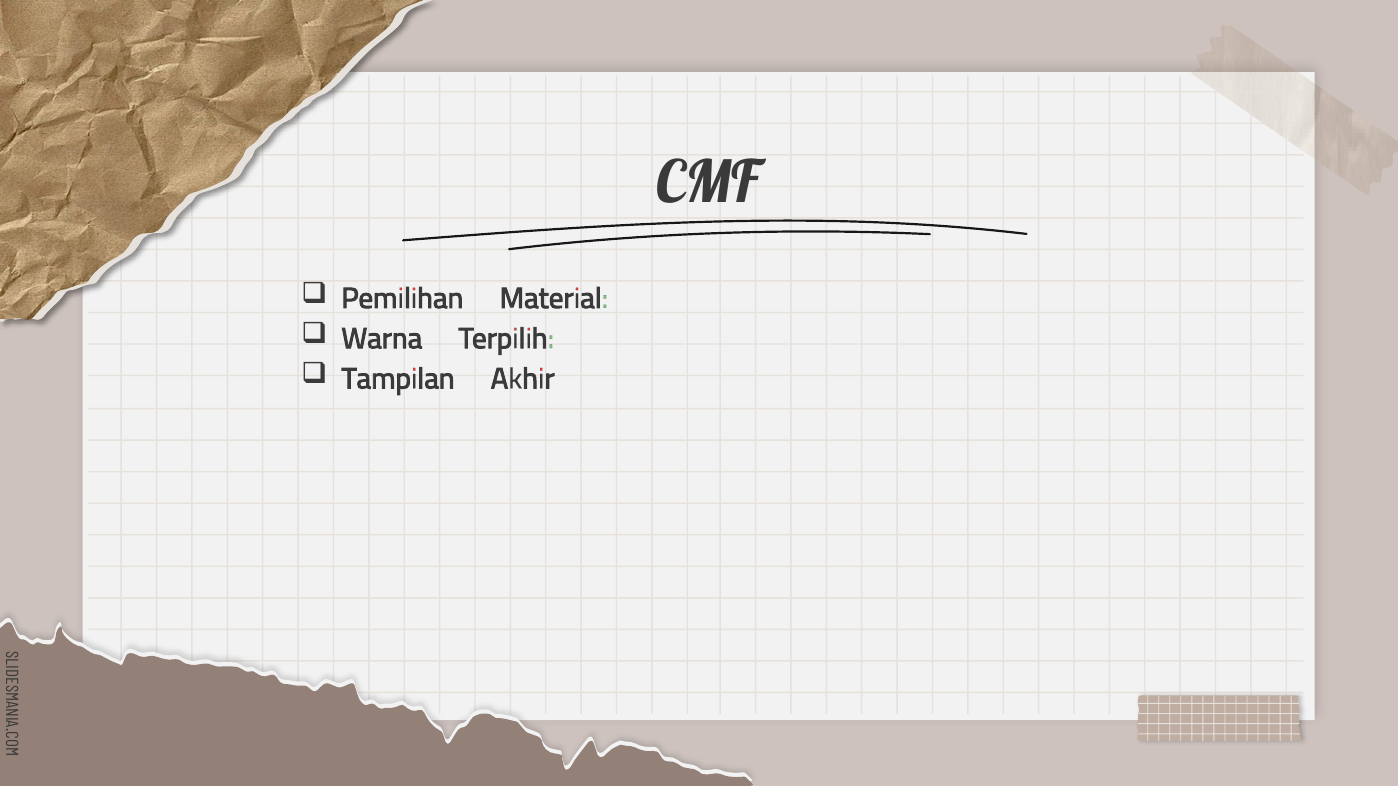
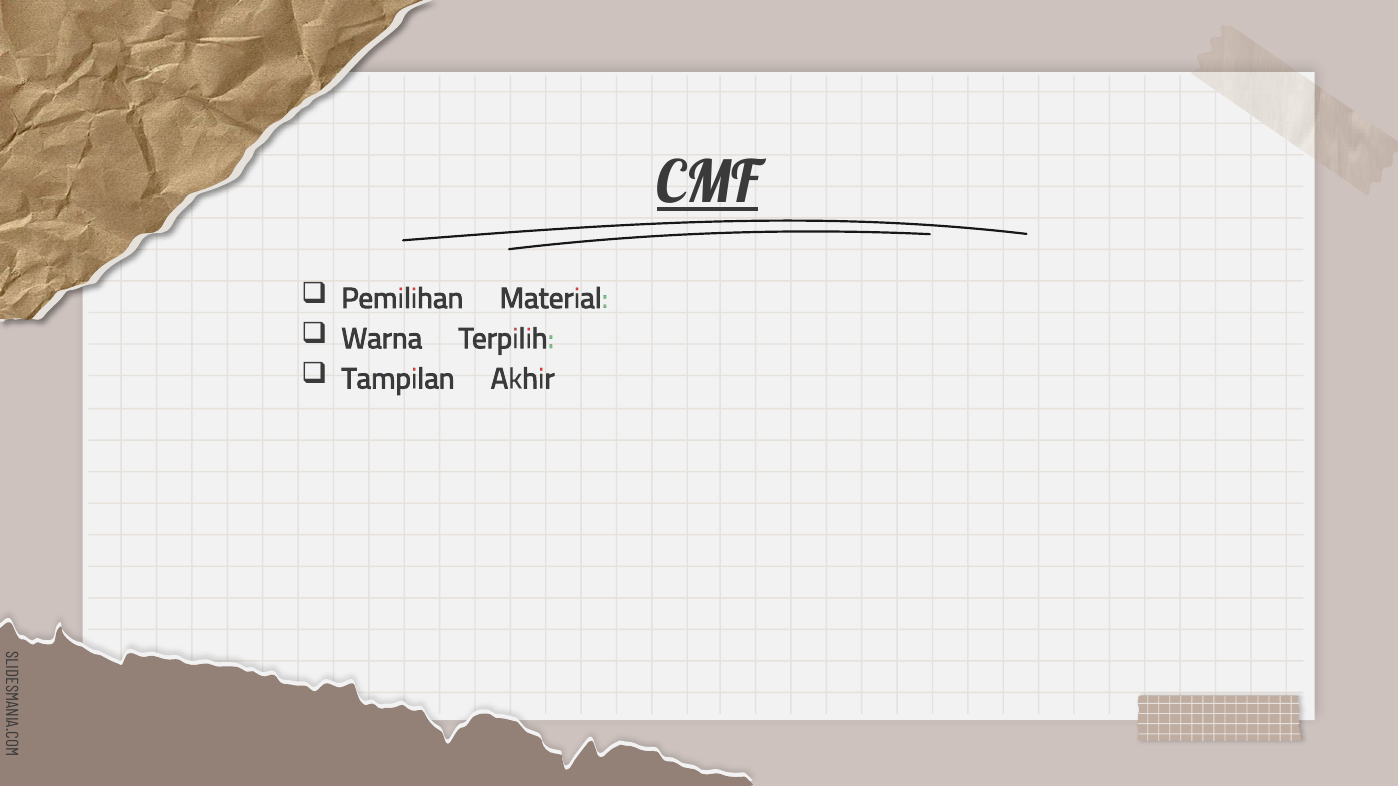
CMF underline: none -> present
